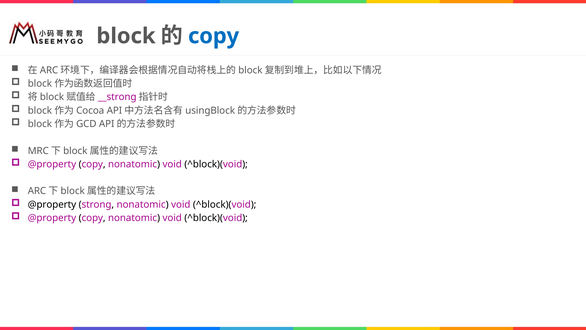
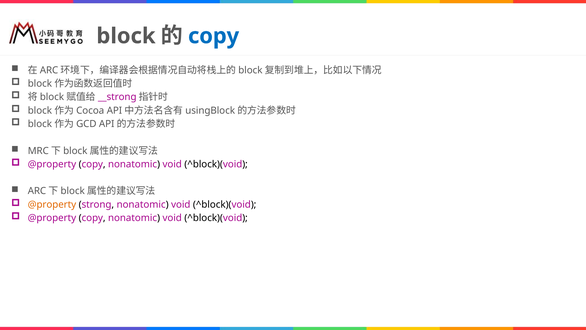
@property at (52, 204) colour: black -> orange
